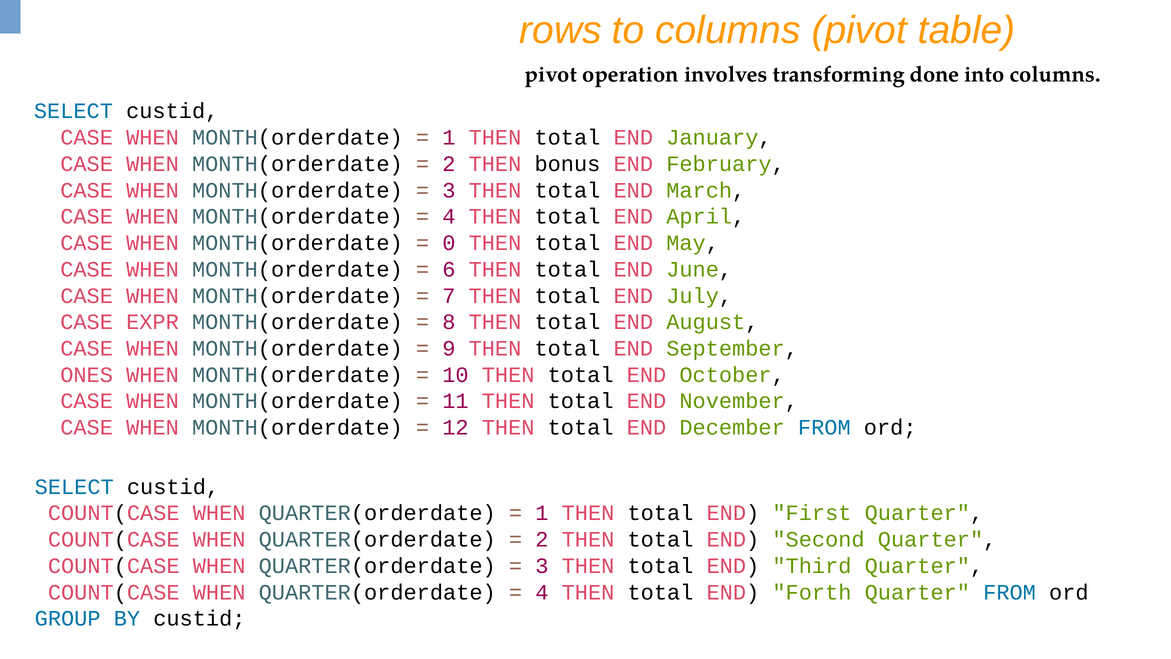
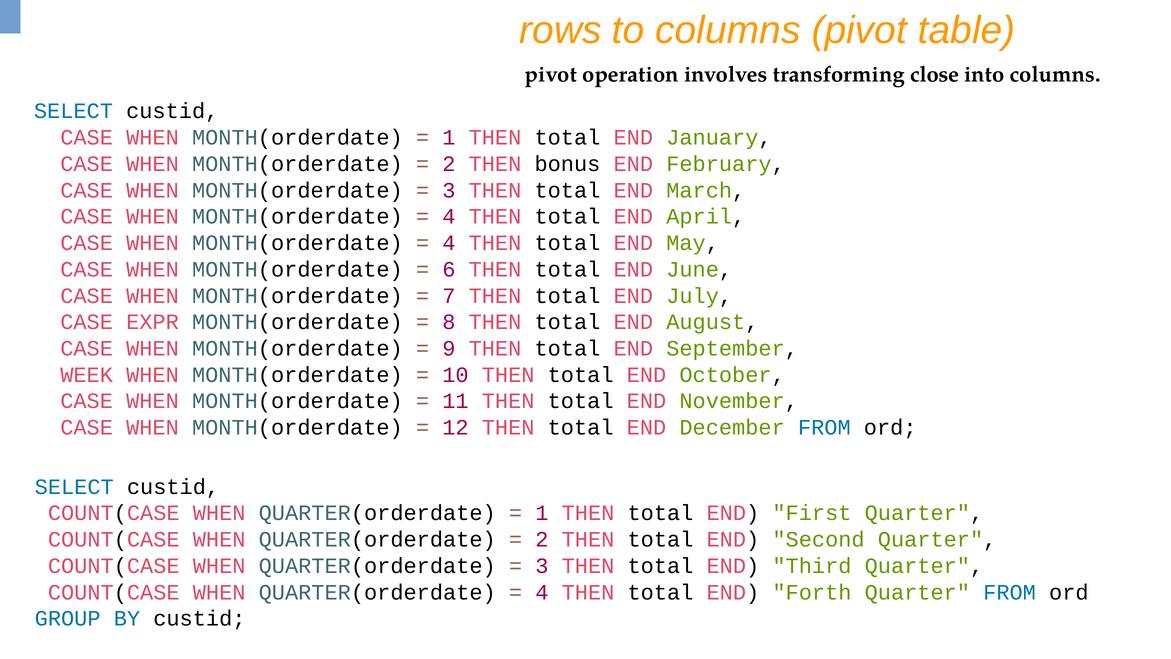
done: done -> close
0 at (449, 243): 0 -> 4
ONES: ONES -> WEEK
